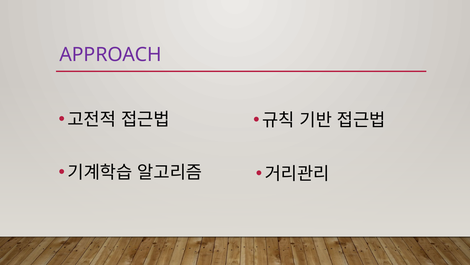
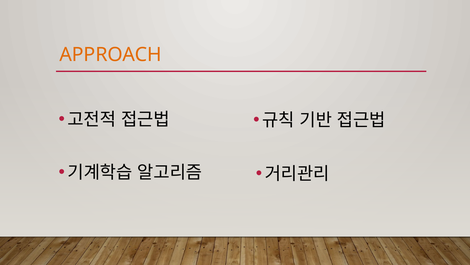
APPROACH colour: purple -> orange
